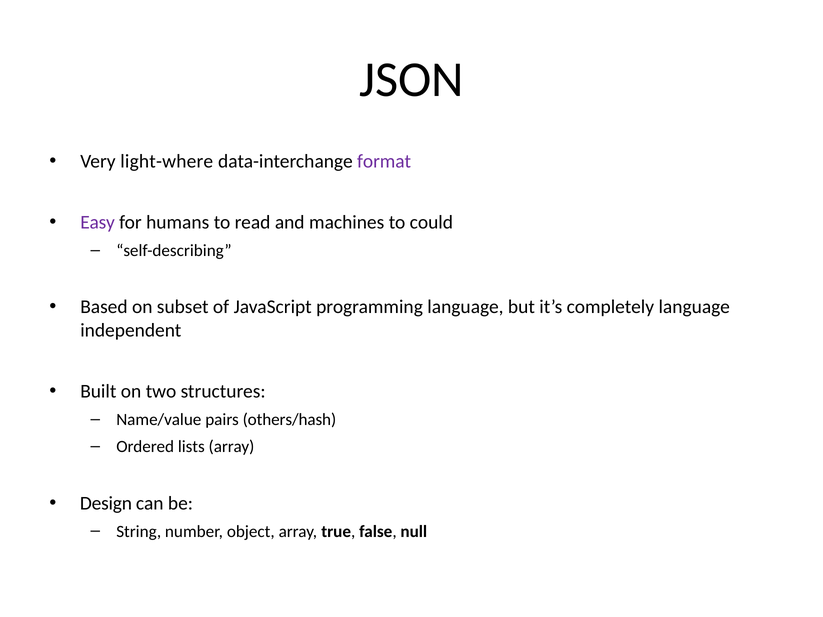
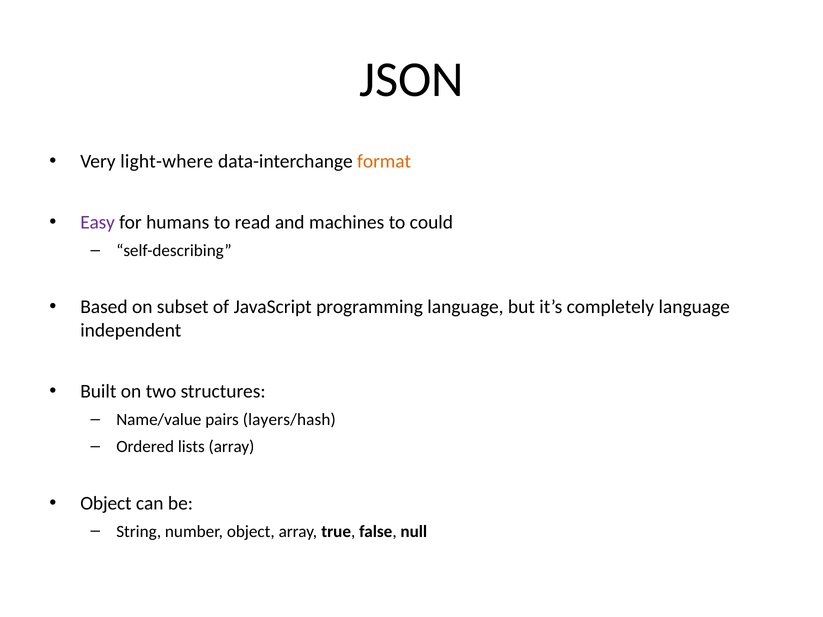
format colour: purple -> orange
others/hash: others/hash -> layers/hash
Design at (106, 503): Design -> Object
